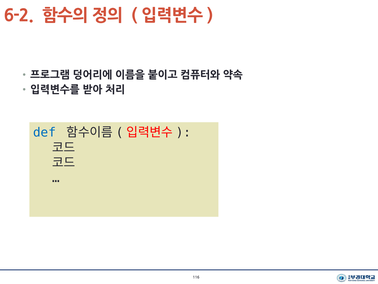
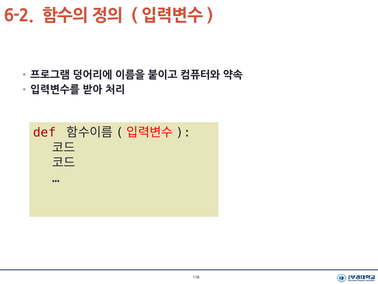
def colour: blue -> red
